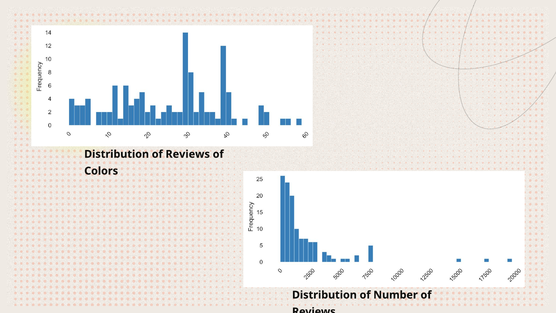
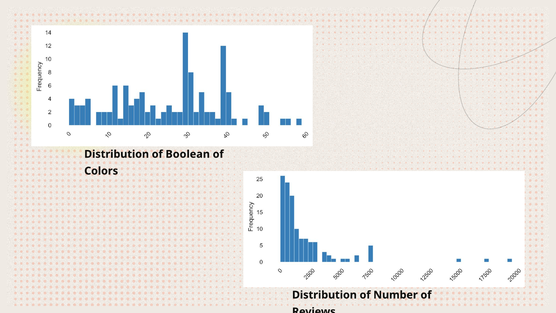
Distribution of Reviews: Reviews -> Boolean
